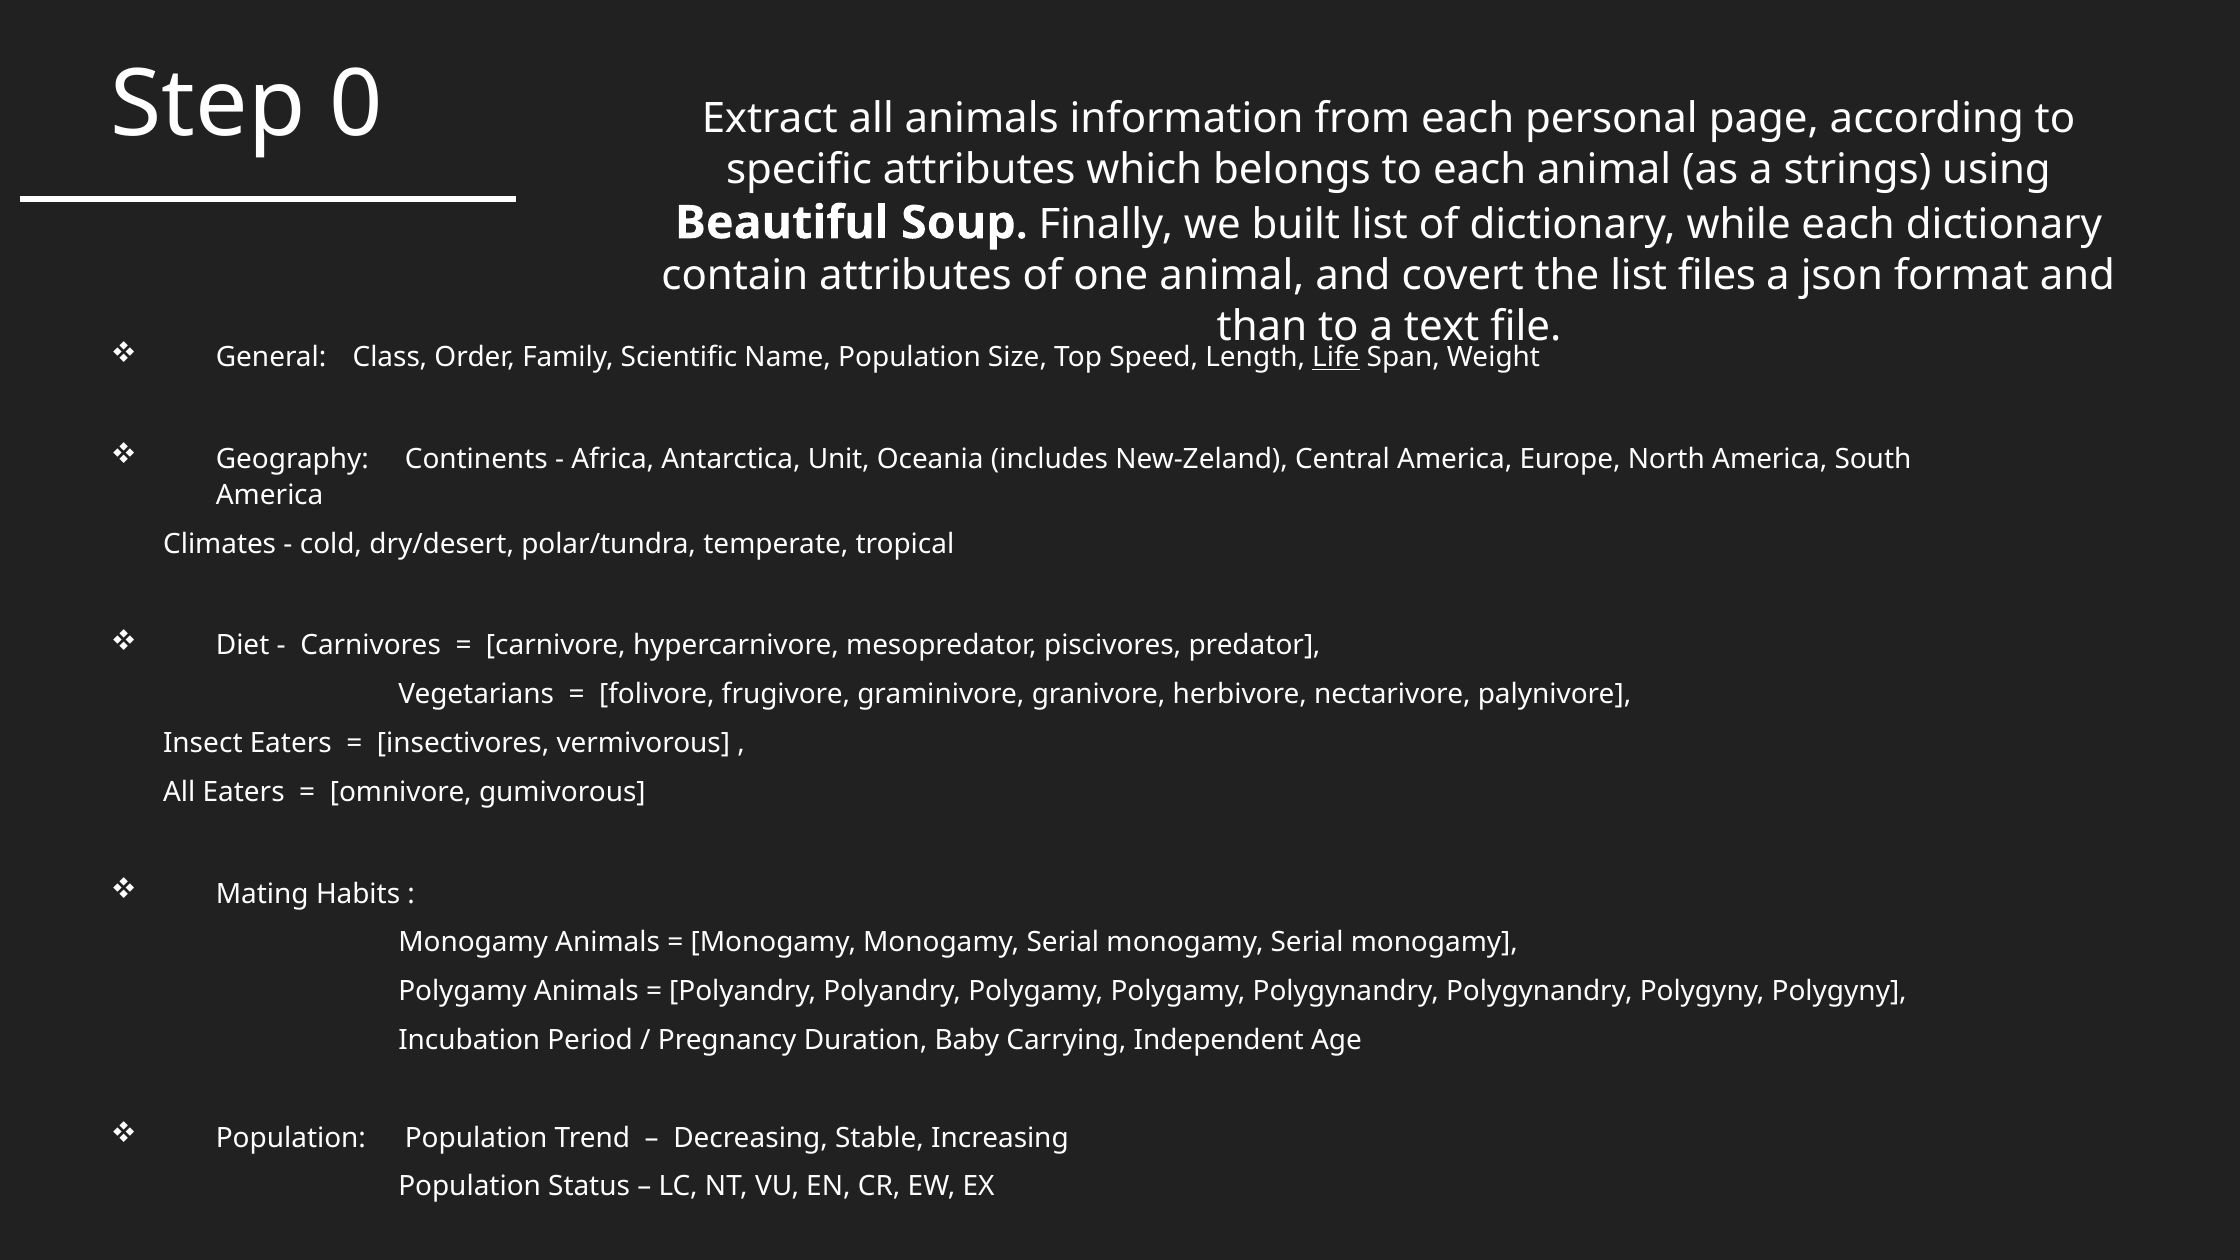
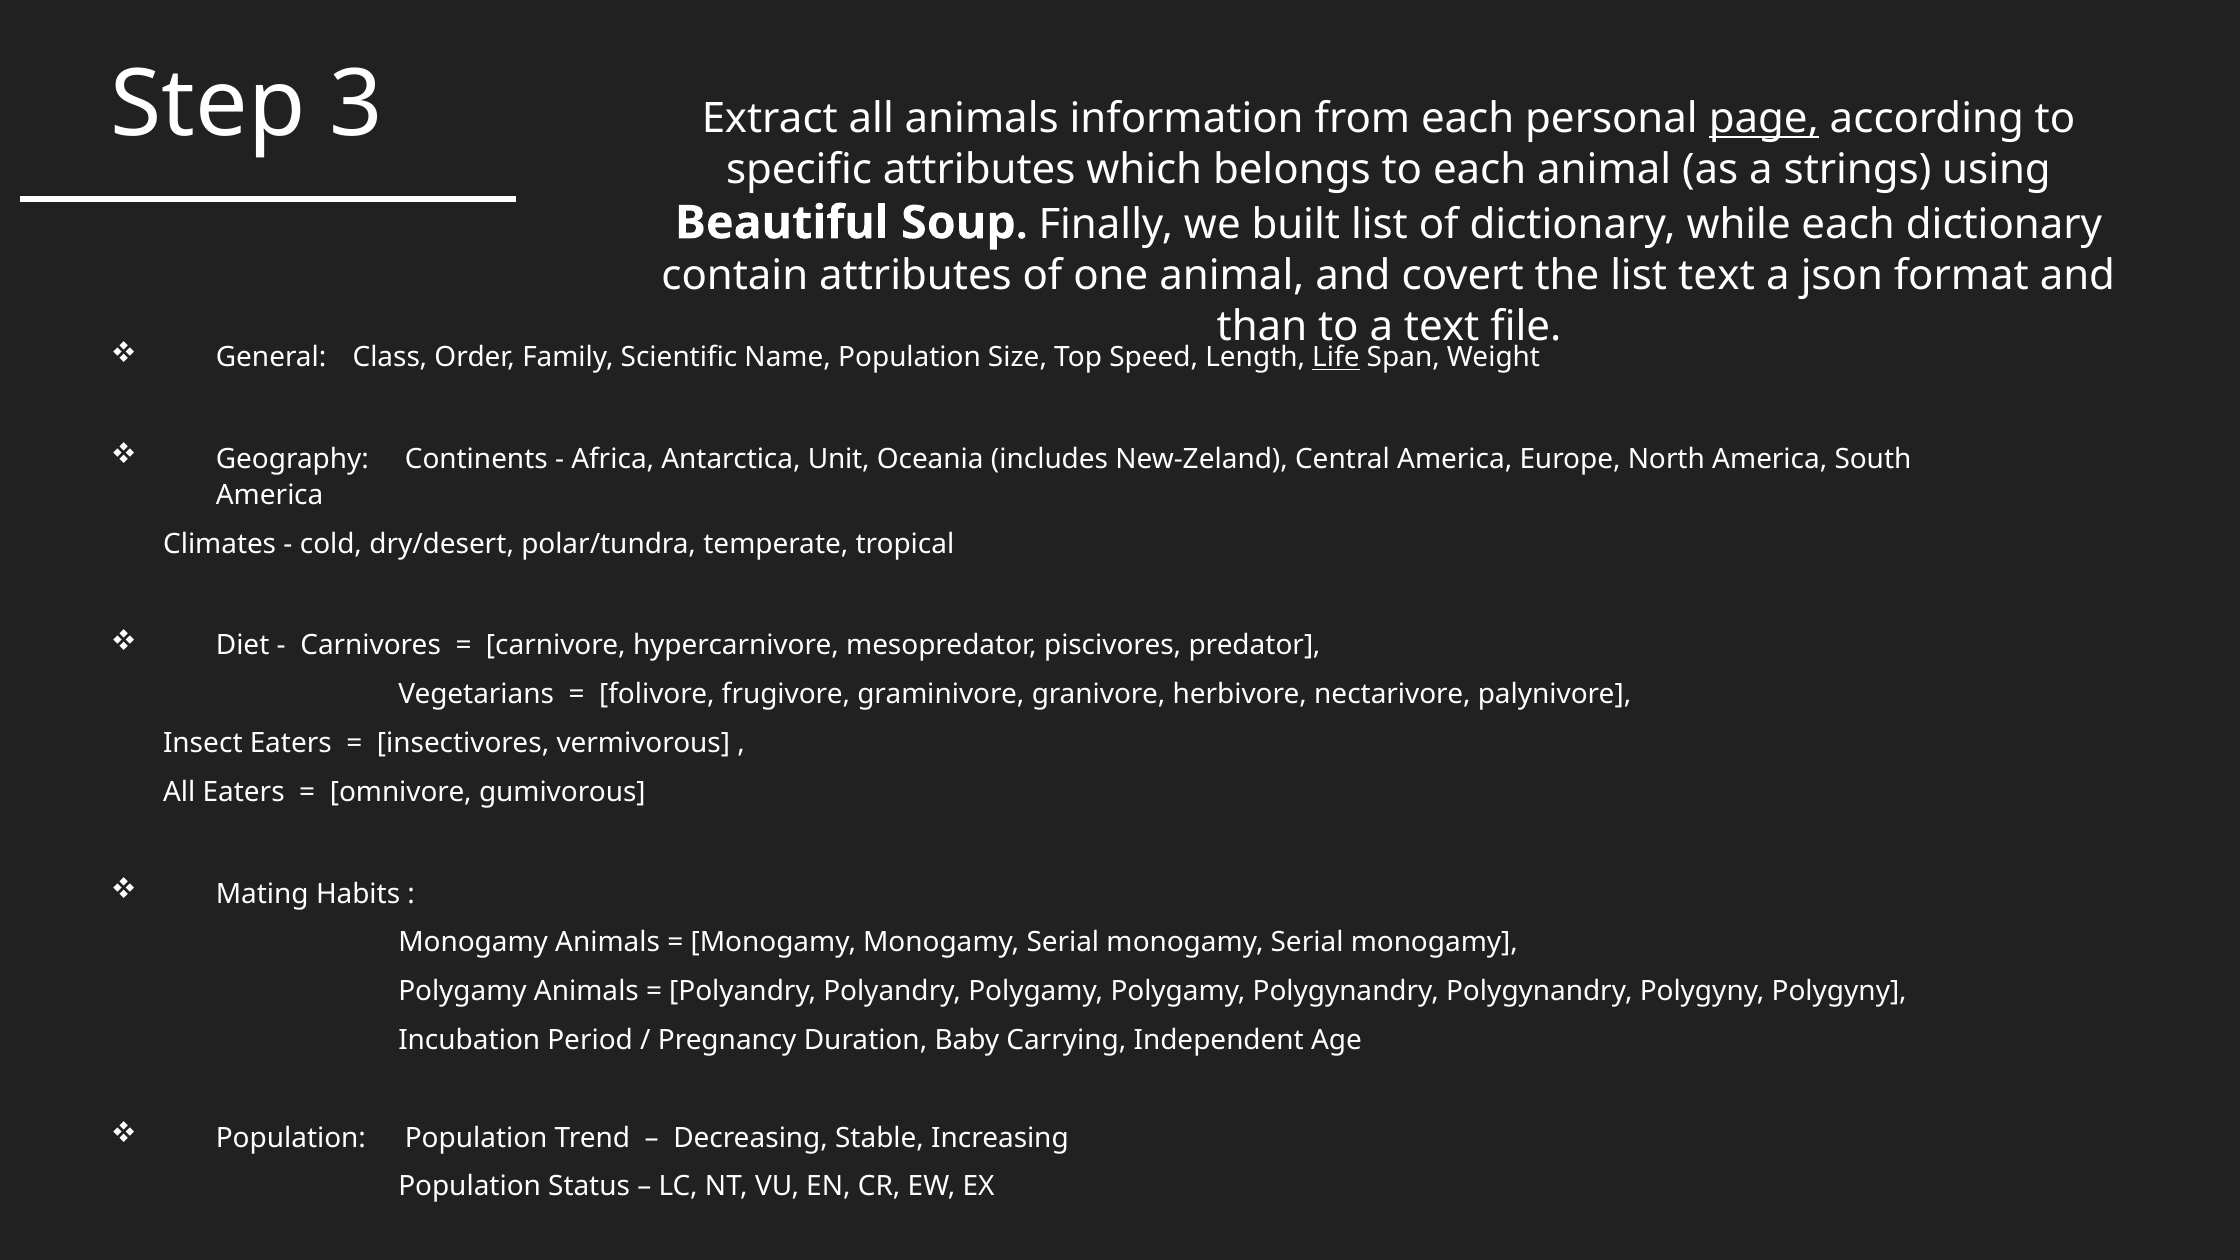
0: 0 -> 3
page underline: none -> present
list files: files -> text
